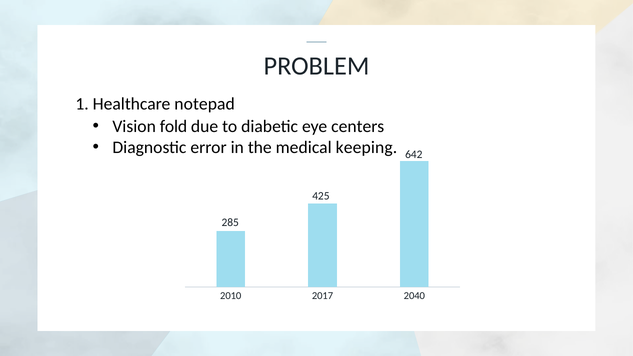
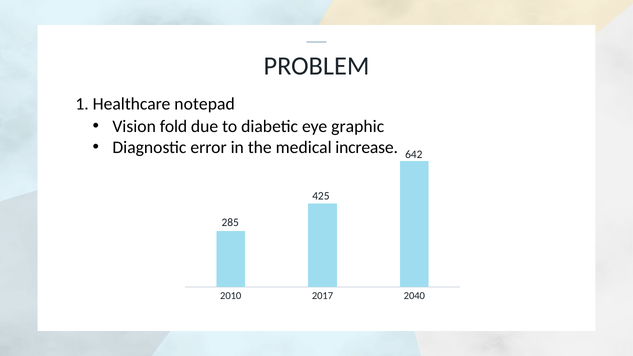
centers: centers -> graphic
keeping: keeping -> increase
